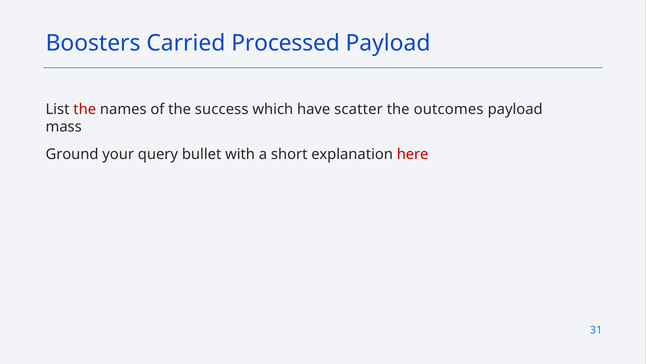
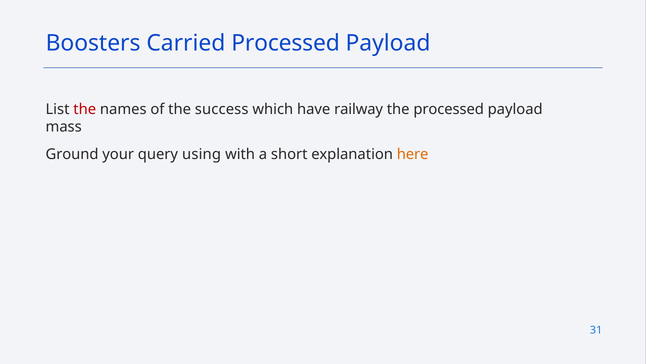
scatter: scatter -> railway
the outcomes: outcomes -> processed
bullet: bullet -> using
here colour: red -> orange
